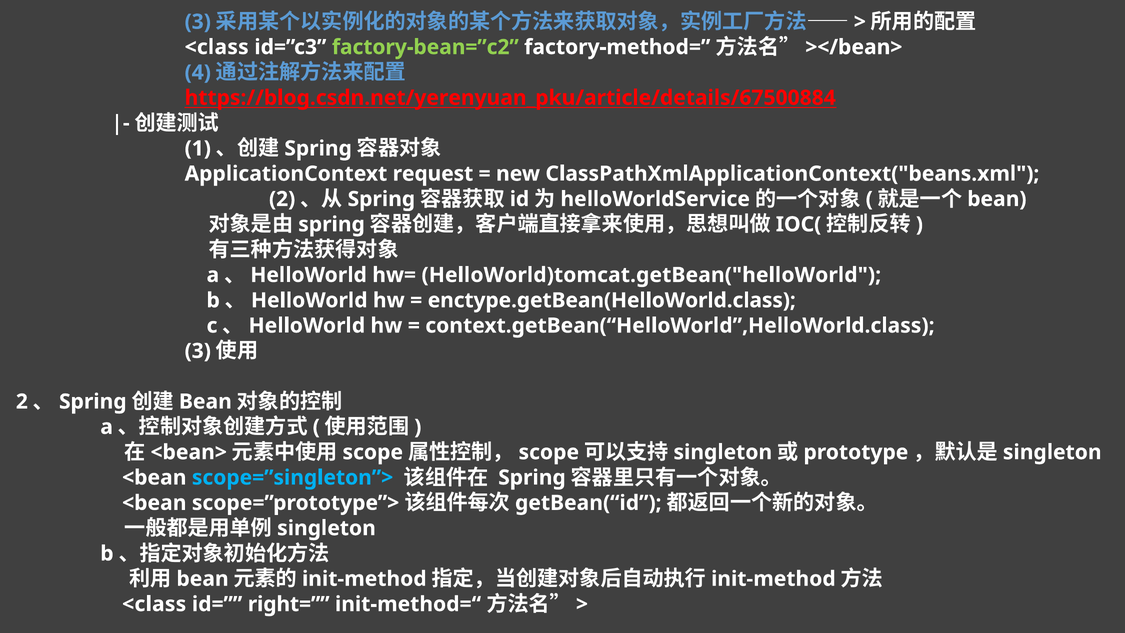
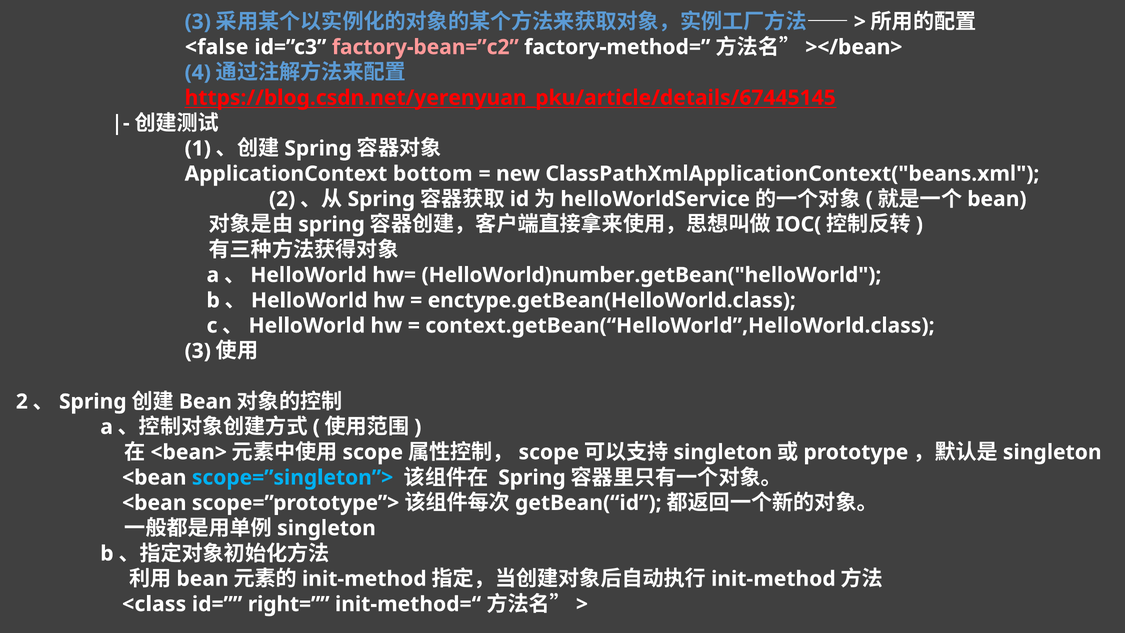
<class at (217, 47): <class -> <false
factory-bean=”c2 colour: light green -> pink
https://blog.csdn.net/yerenyuan_pku/article/details/67500884: https://blog.csdn.net/yerenyuan_pku/article/details/67500884 -> https://blog.csdn.net/yerenyuan_pku/article/details/67445145
request: request -> bottom
HelloWorld)tomcat.getBean("helloWorld: HelloWorld)tomcat.getBean("helloWorld -> HelloWorld)number.getBean("helloWorld
